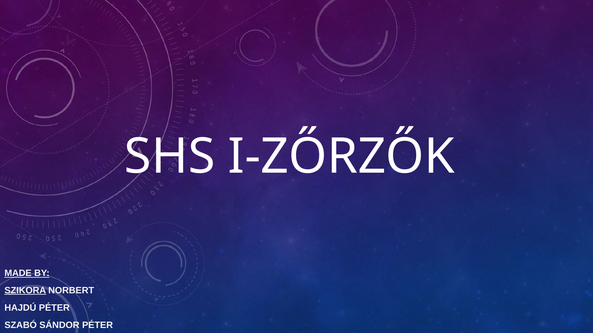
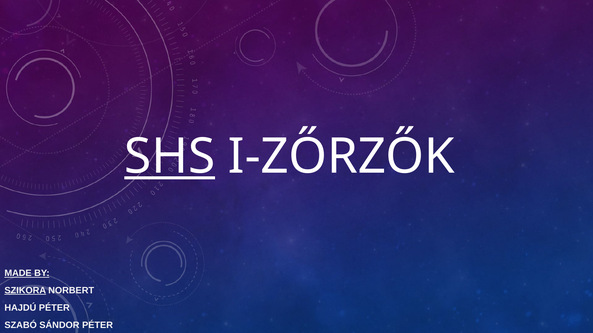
SHS underline: none -> present
